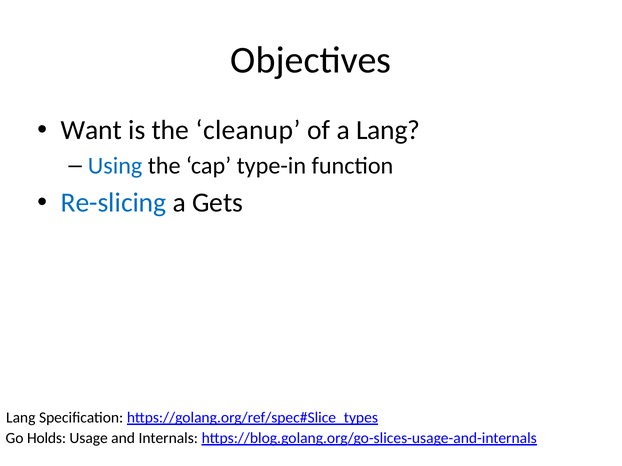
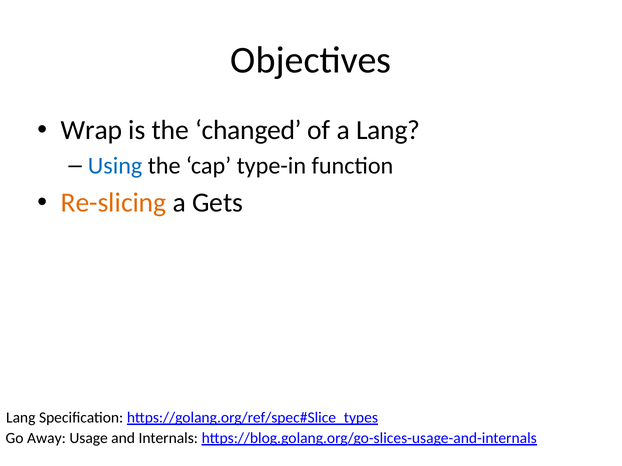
Want: Want -> Wrap
cleanup: cleanup -> changed
Re-slicing colour: blue -> orange
Holds: Holds -> Away
